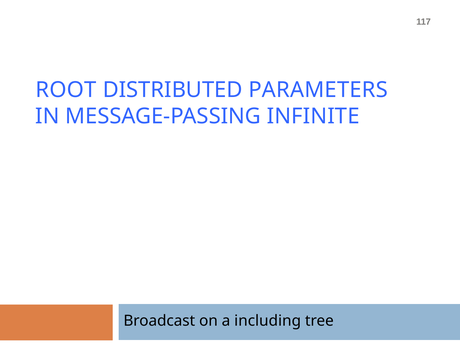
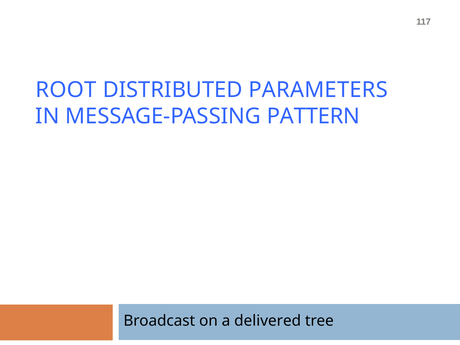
INFINITE: INFINITE -> PATTERN
including: including -> delivered
